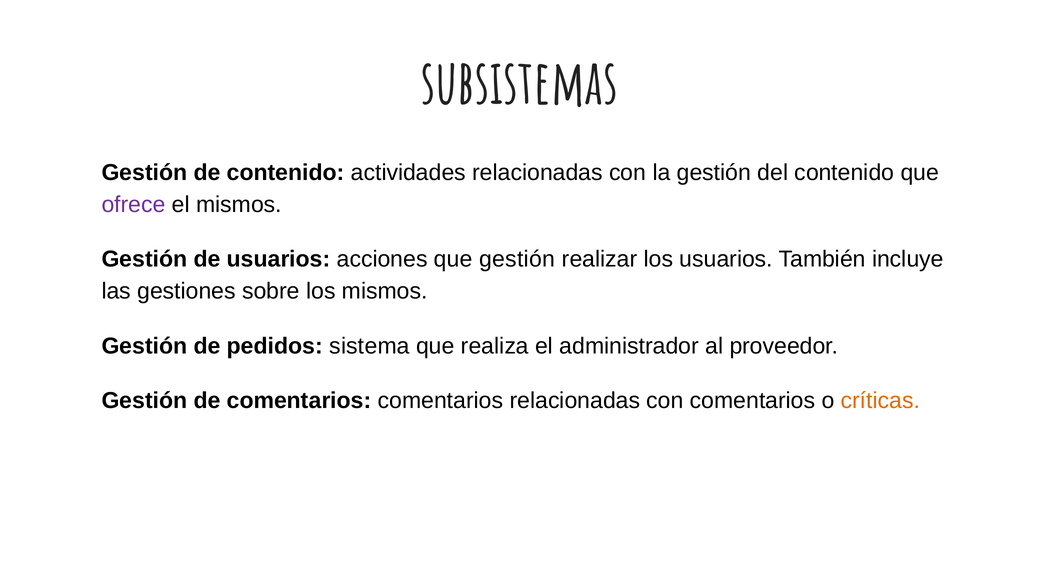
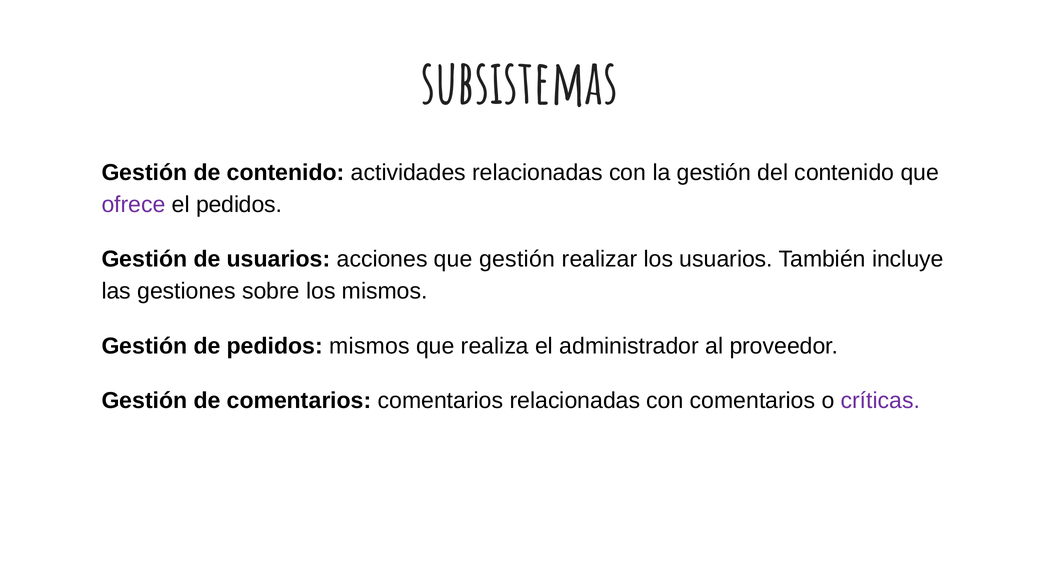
el mismos: mismos -> pedidos
pedidos sistema: sistema -> mismos
críticas colour: orange -> purple
